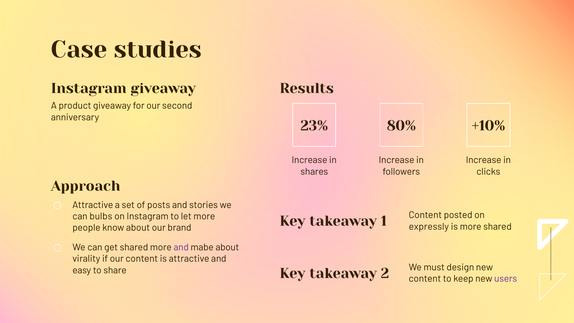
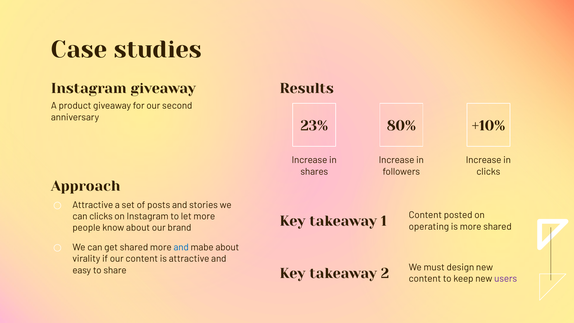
can bulbs: bulbs -> clicks
expressly: expressly -> operating
and at (181, 247) colour: purple -> blue
